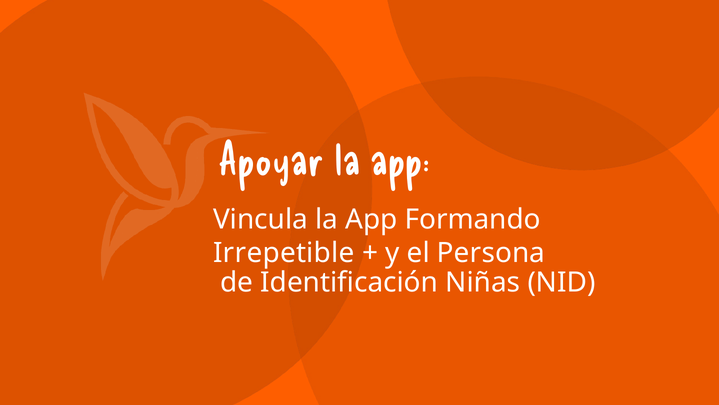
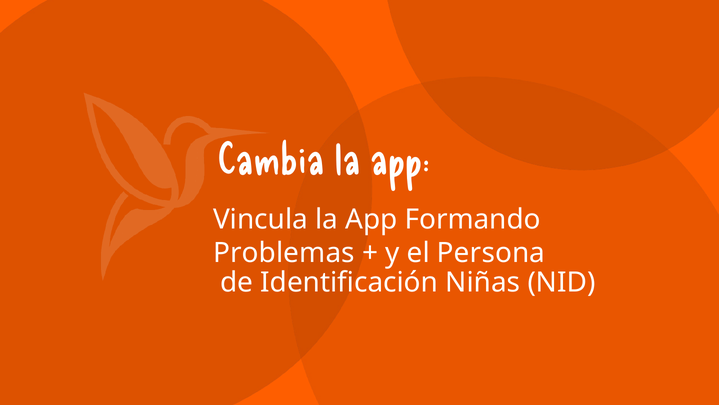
Apoyar: Apoyar -> Cambia
Irrepetible: Irrepetible -> Problemas
